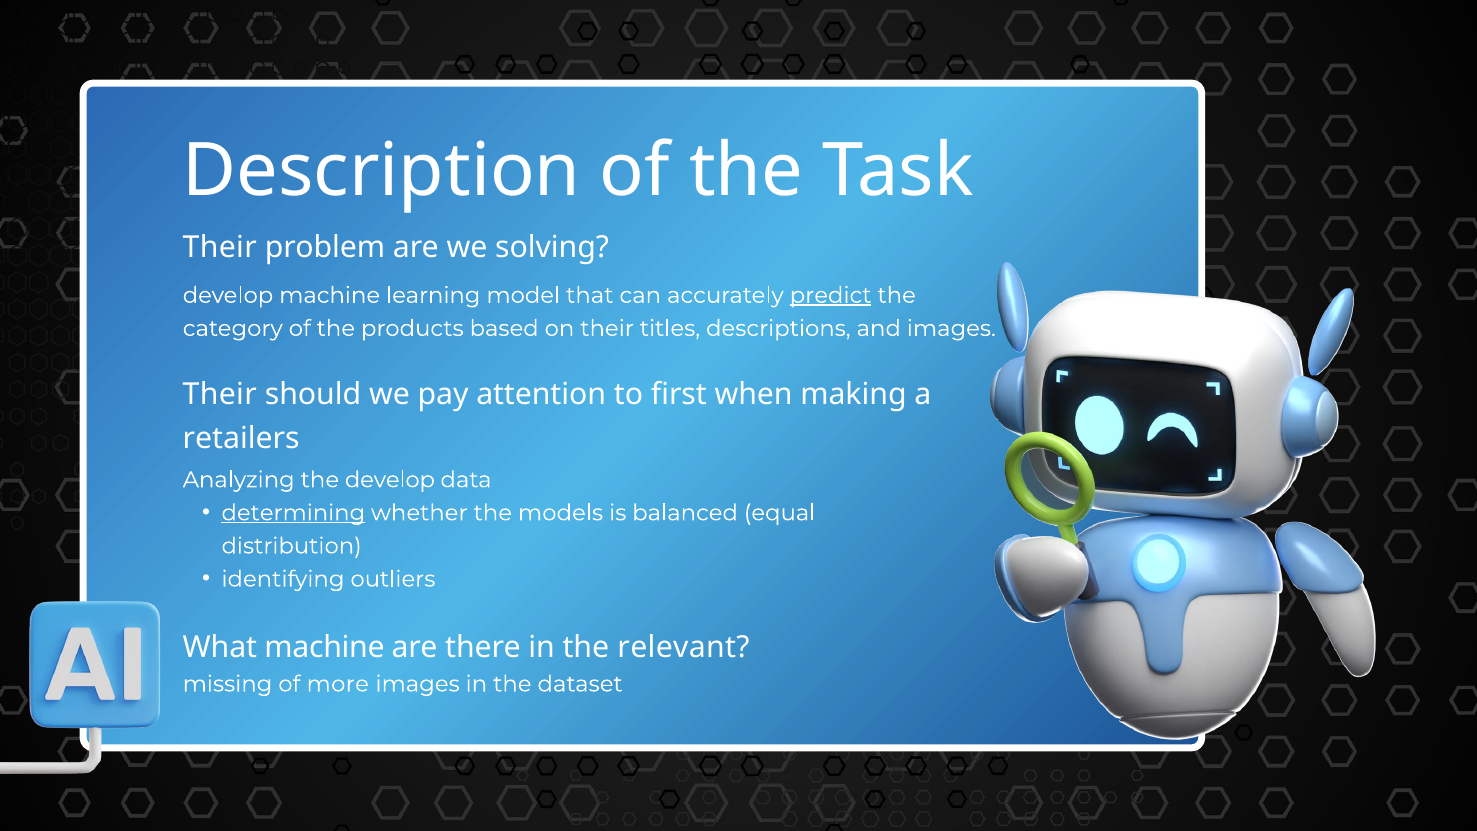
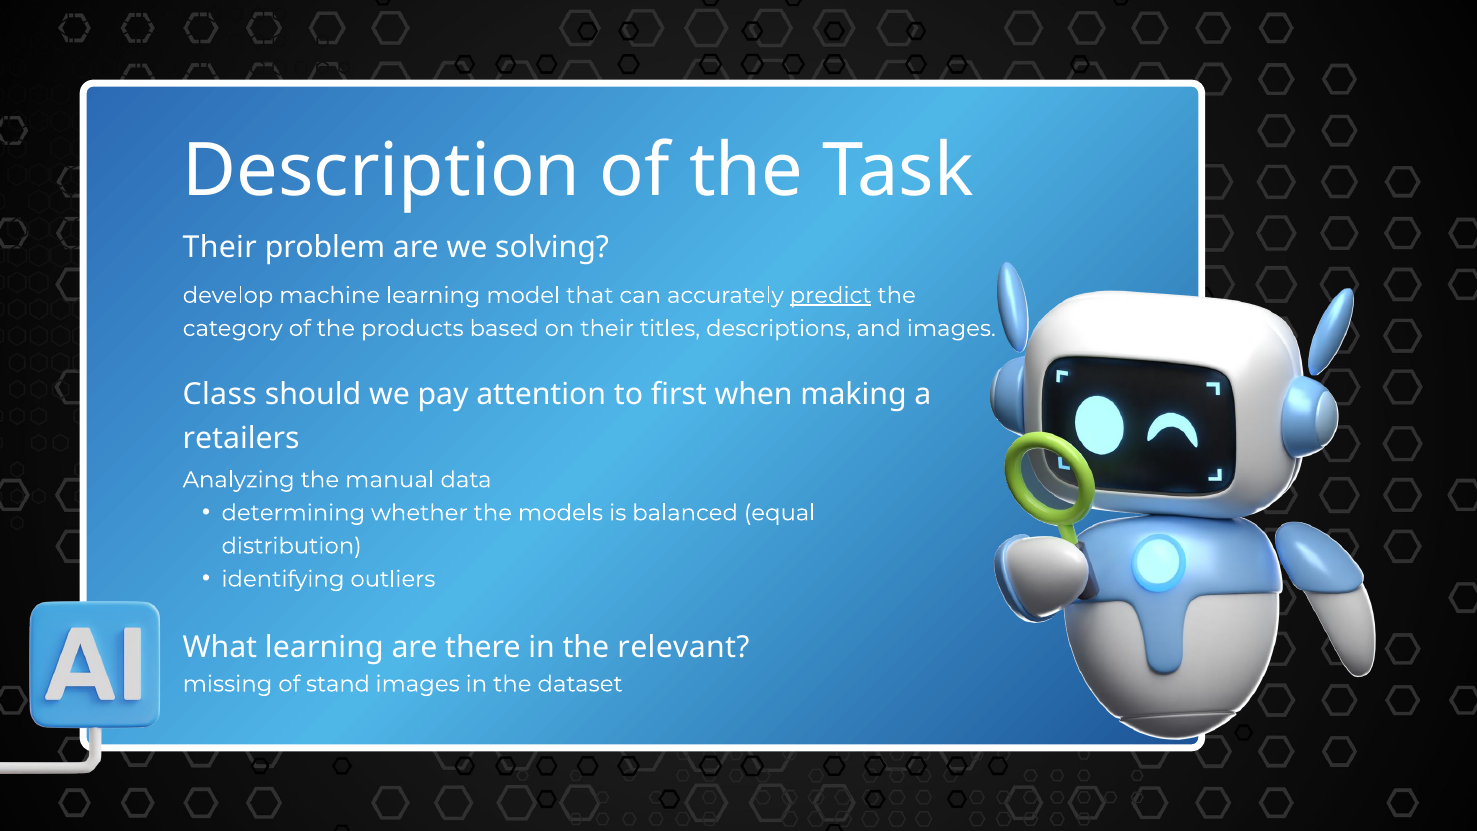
Their at (220, 395): Their -> Class
the develop: develop -> manual
determining underline: present -> none
What machine: machine -> learning
more: more -> stand
